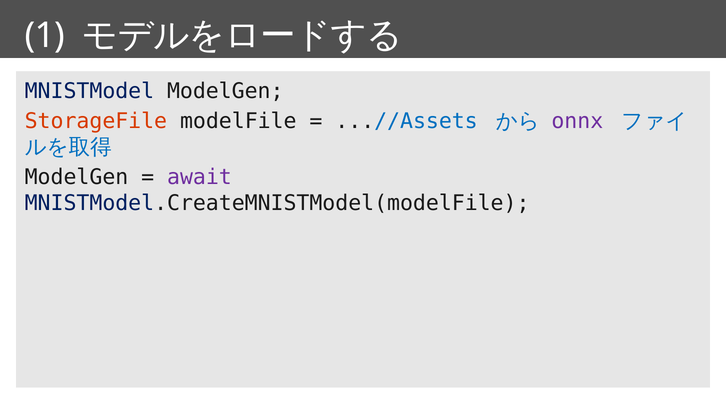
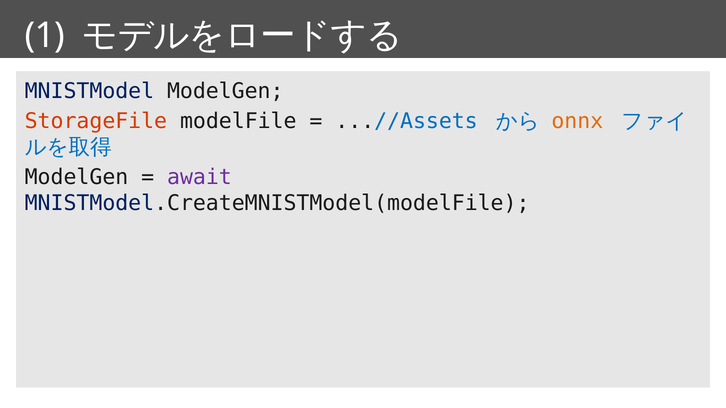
onnx colour: purple -> orange
